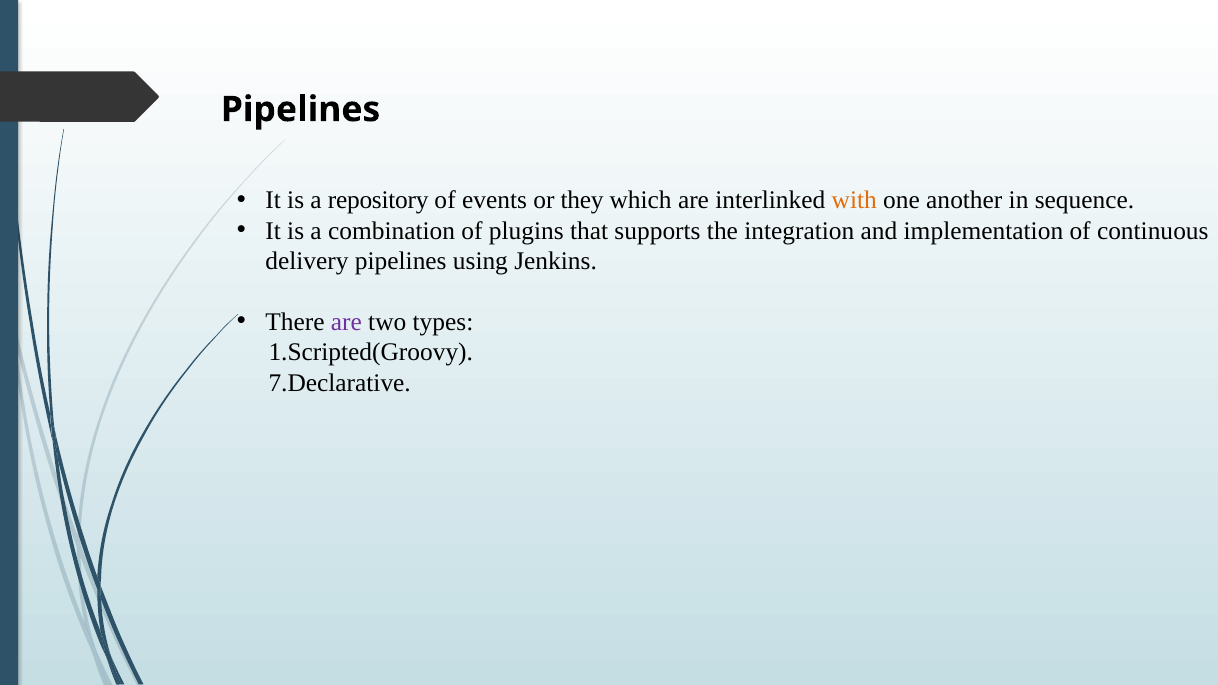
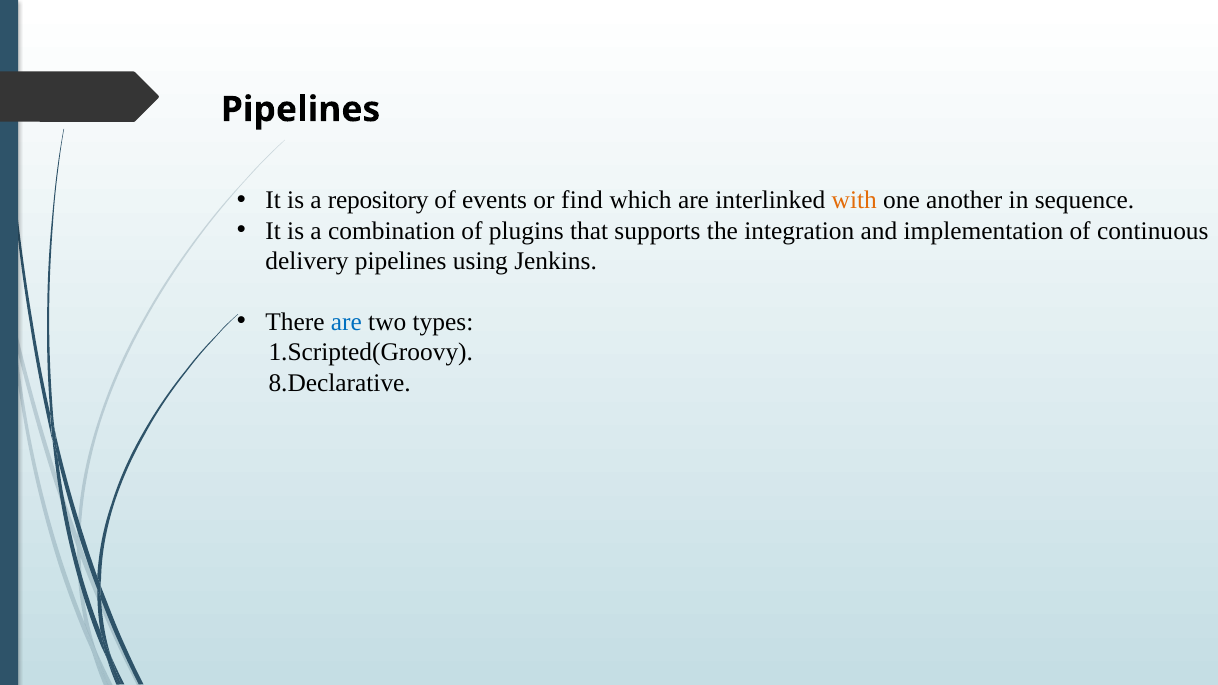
they: they -> find
are at (346, 322) colour: purple -> blue
7.Declarative: 7.Declarative -> 8.Declarative
